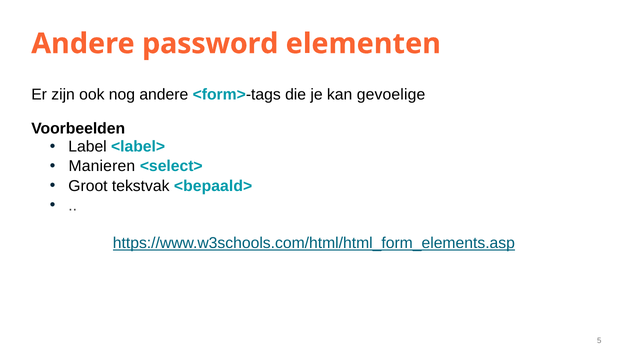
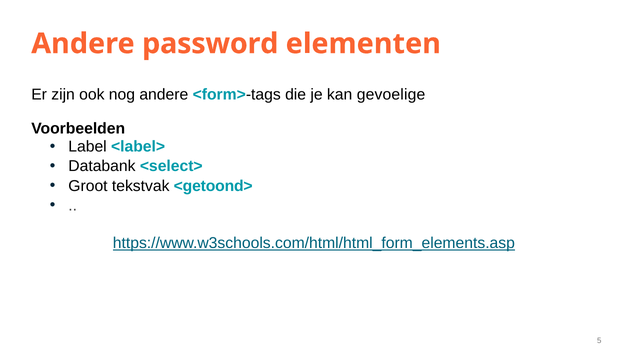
Manieren: Manieren -> Databank
<bepaald>: <bepaald> -> <getoond>
